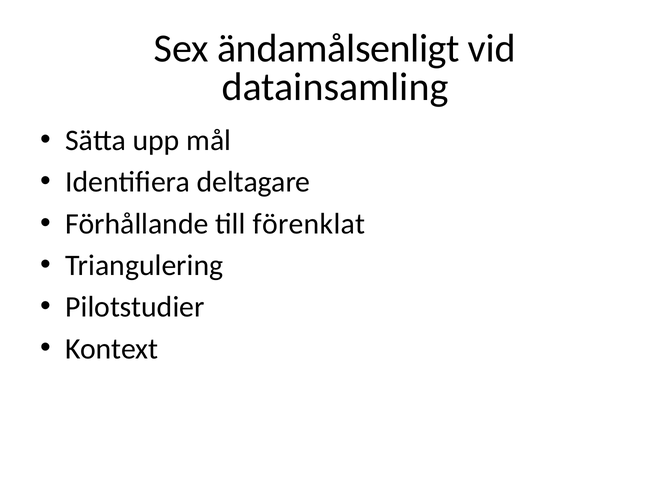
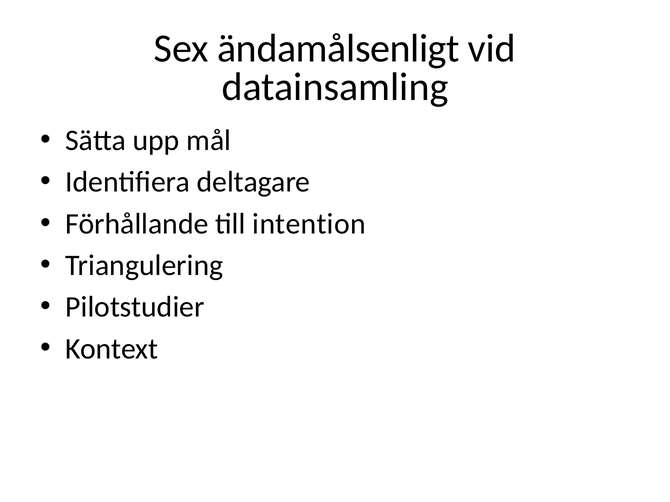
förenklat: förenklat -> intention
